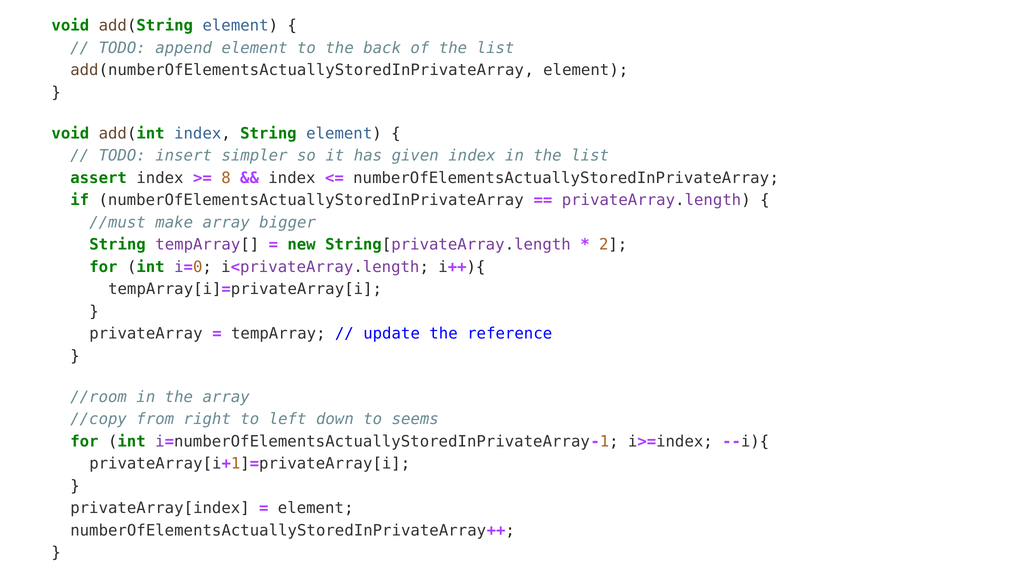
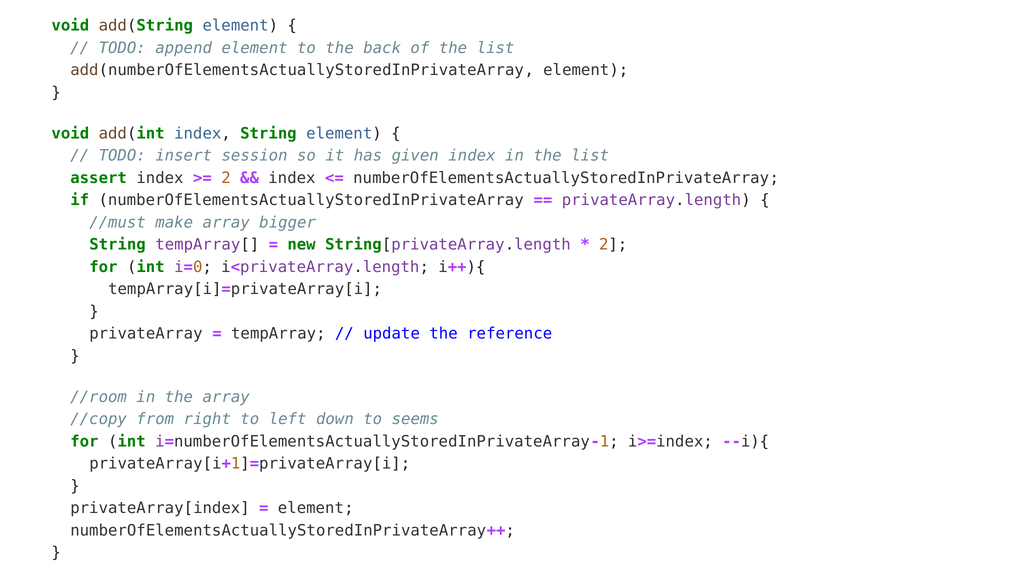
simpler: simpler -> session
8 at (226, 178): 8 -> 2
